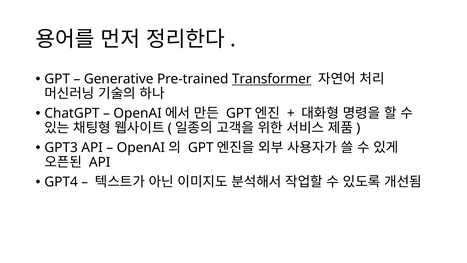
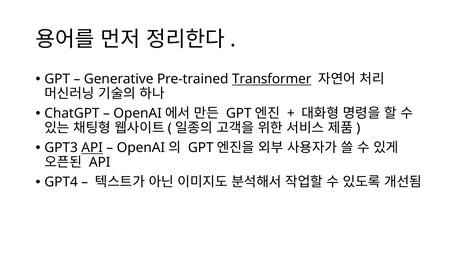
API at (92, 148) underline: none -> present
